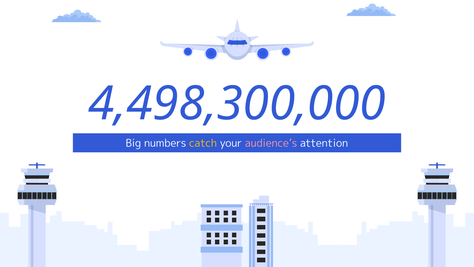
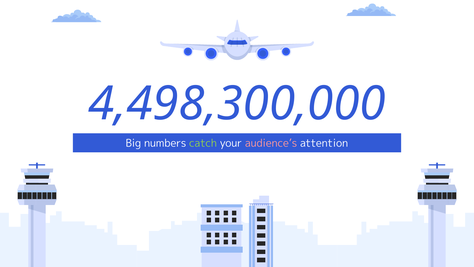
catch colour: yellow -> light green
